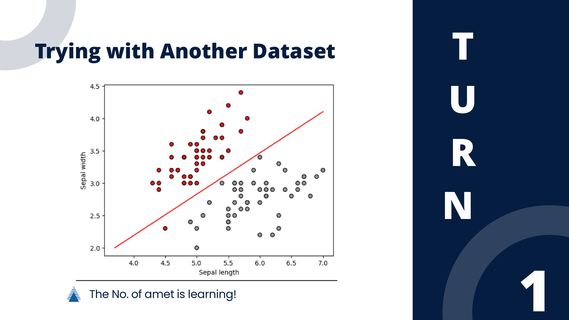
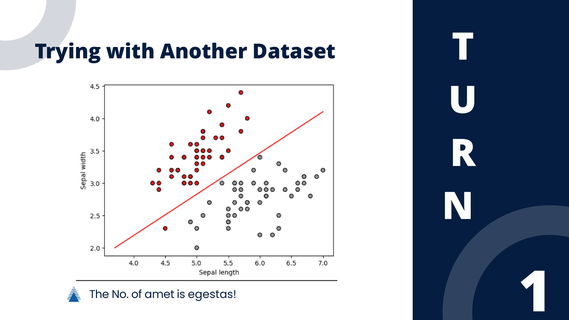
learning: learning -> egestas
